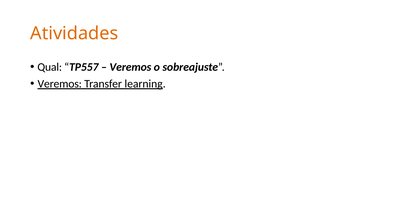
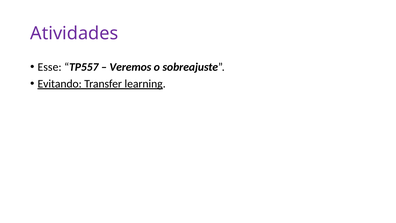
Atividades colour: orange -> purple
Qual: Qual -> Esse
Veremos at (60, 84): Veremos -> Evitando
